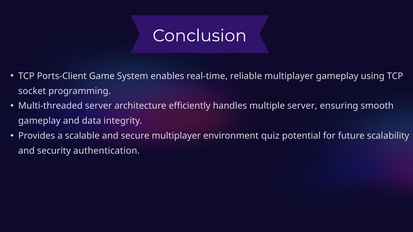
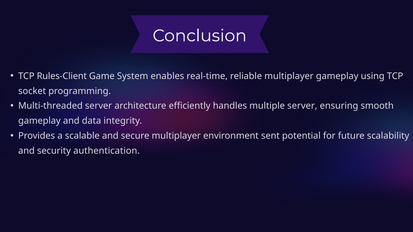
Ports-Client: Ports-Client -> Rules-Client
quiz: quiz -> sent
